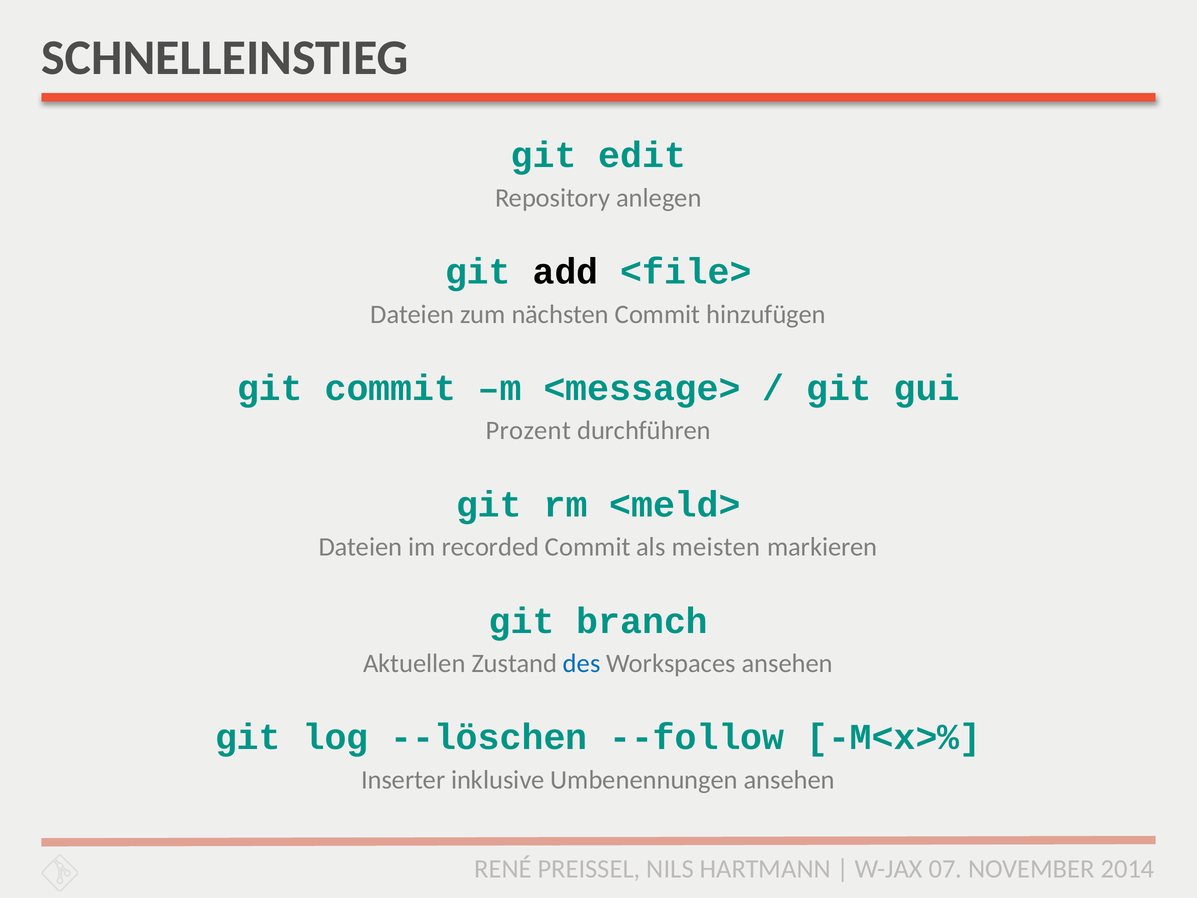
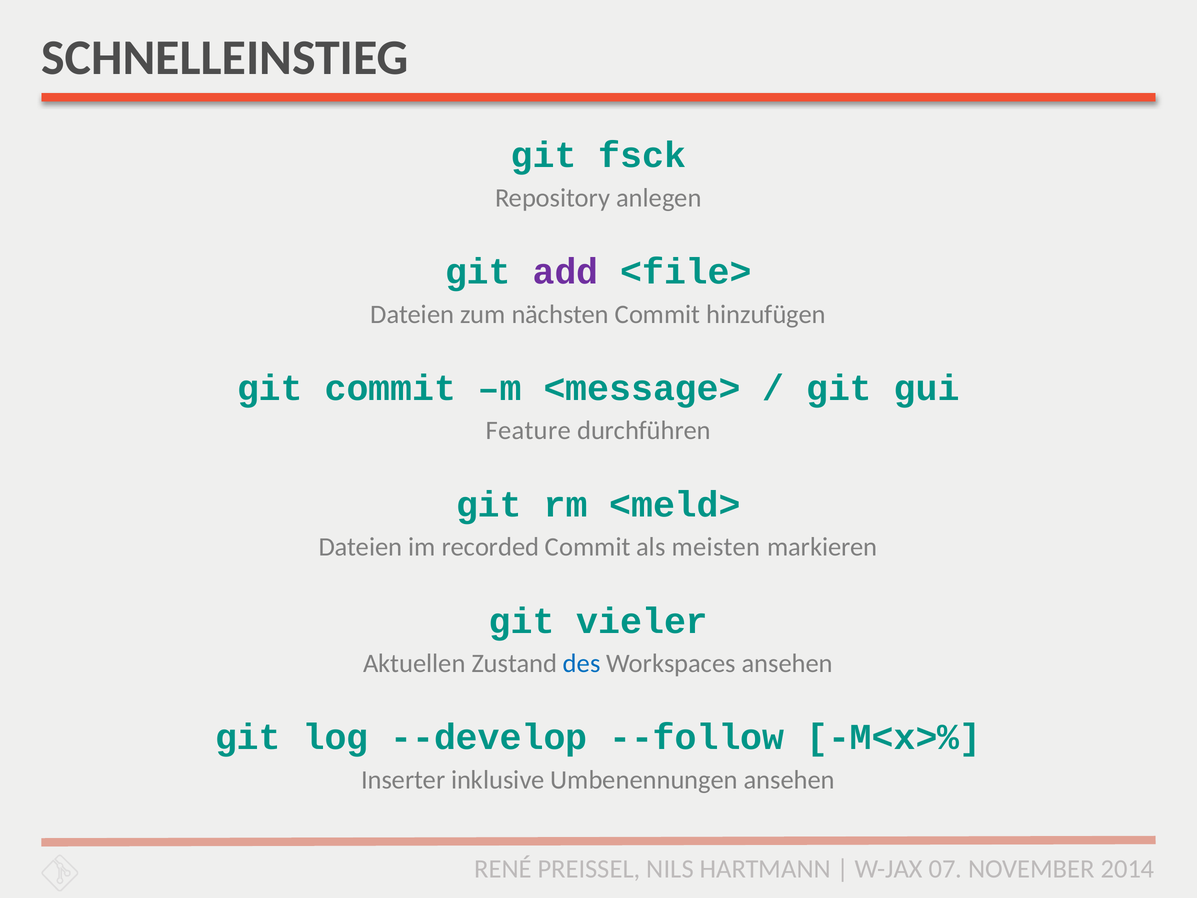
edit: edit -> fsck
add colour: black -> purple
Prozent: Prozent -> Feature
branch: branch -> vieler
--löschen: --löschen -> --develop
